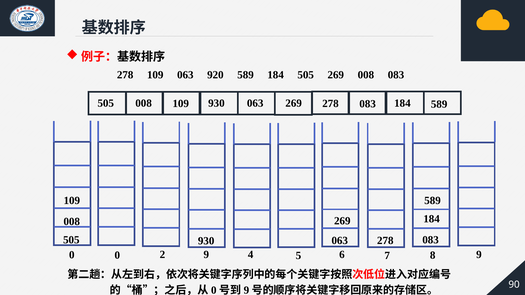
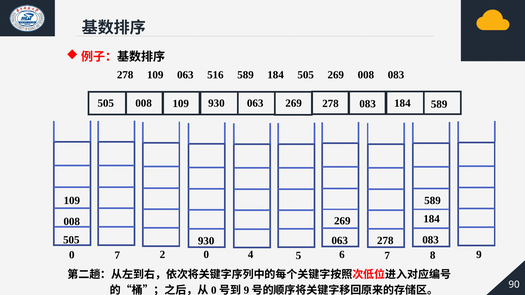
920: 920 -> 516
0 0: 0 -> 7
2 9: 9 -> 0
